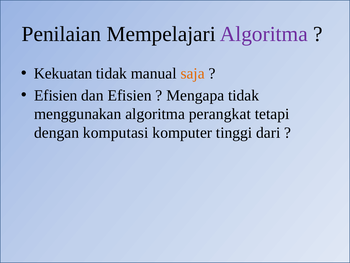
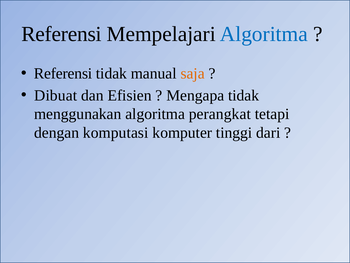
Penilaian at (61, 34): Penilaian -> Referensi
Algoritma at (264, 34) colour: purple -> blue
Kekuatan at (63, 73): Kekuatan -> Referensi
Efisien at (56, 95): Efisien -> Dibuat
